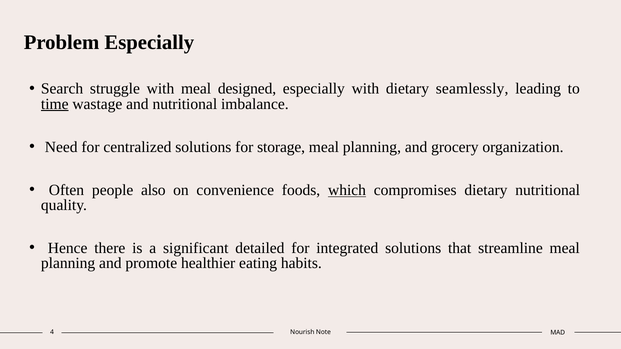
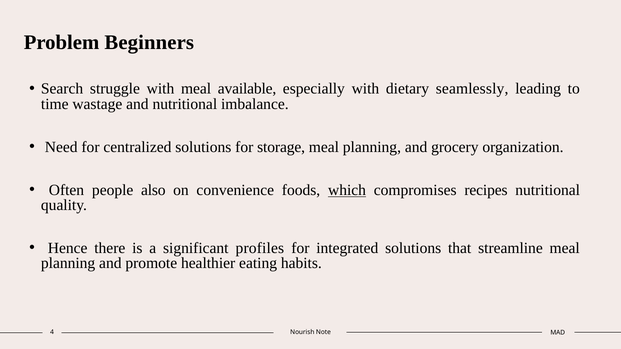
Problem Especially: Especially -> Beginners
designed: designed -> available
time underline: present -> none
compromises dietary: dietary -> recipes
detailed: detailed -> profiles
